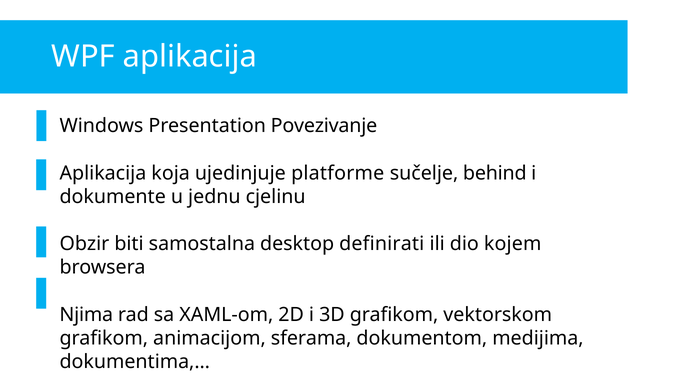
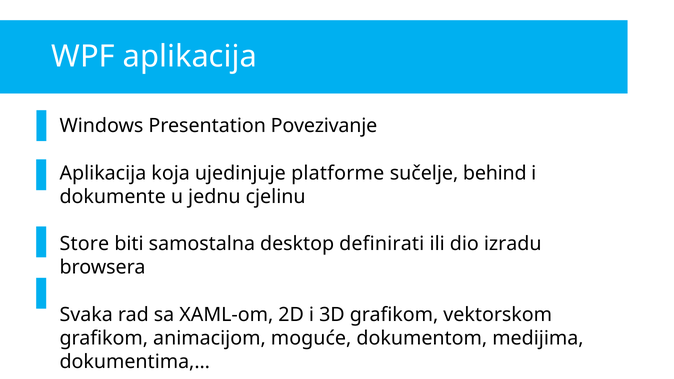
Obzir: Obzir -> Store
kojem: kojem -> izradu
Njima: Njima -> Svaka
sferama: sferama -> moguće
